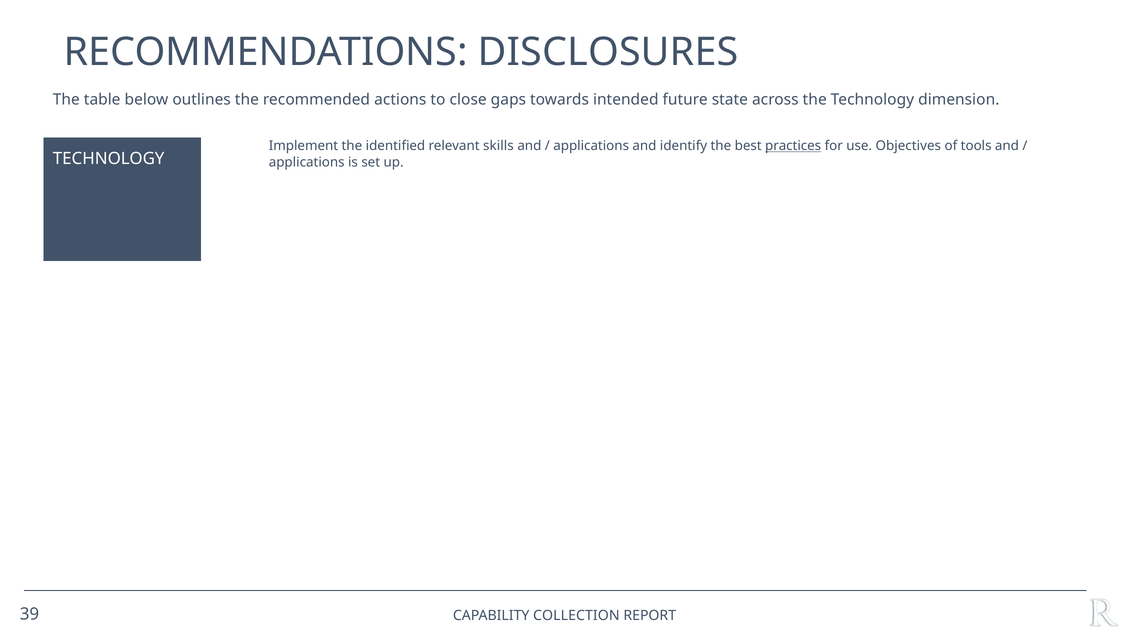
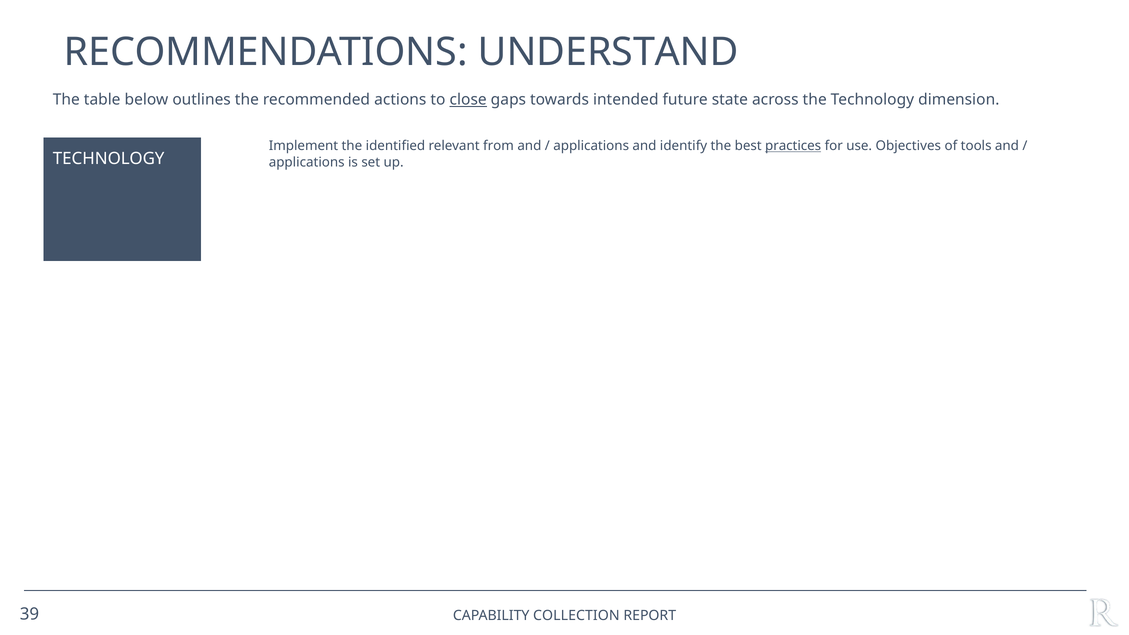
DISCLOSURES: DISCLOSURES -> UNDERSTAND
close underline: none -> present
skills: skills -> from
